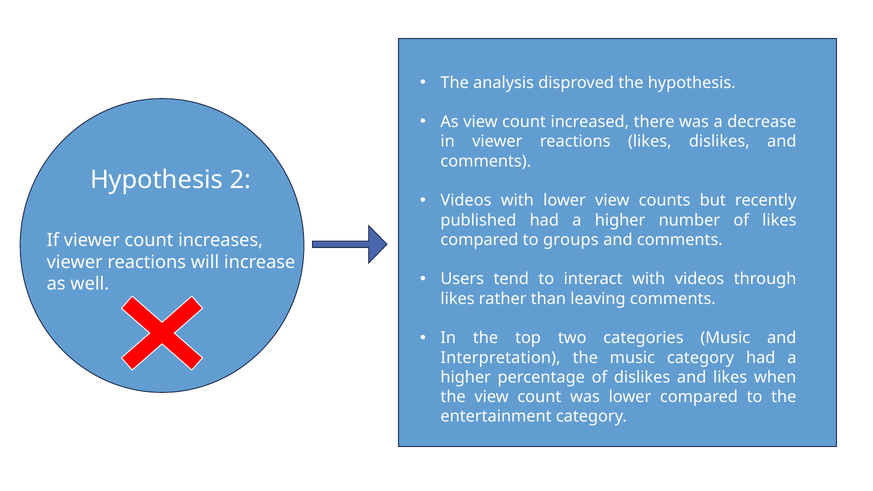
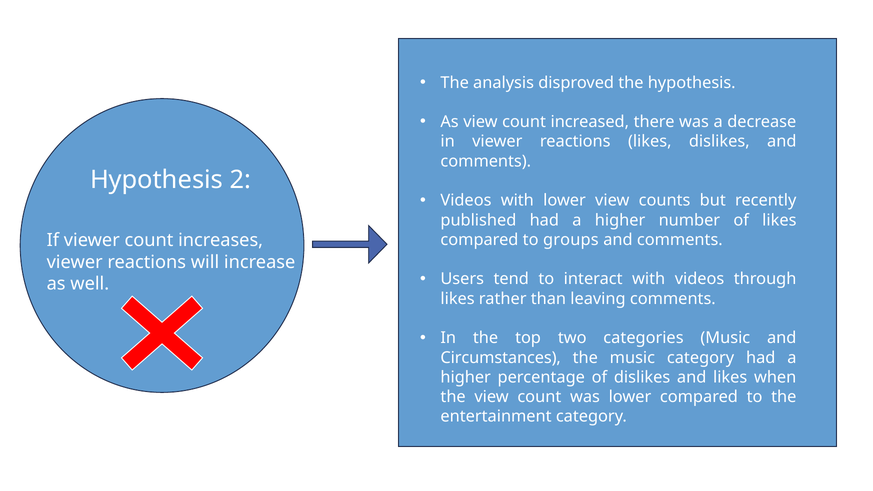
Interpretation: Interpretation -> Circumstances
